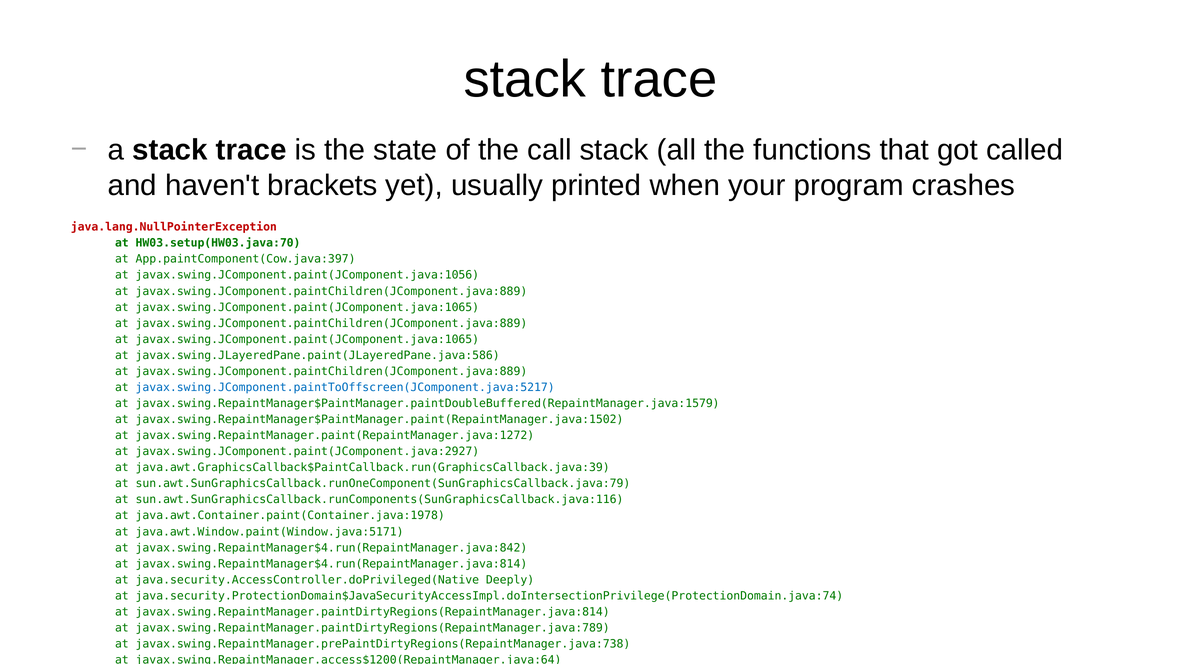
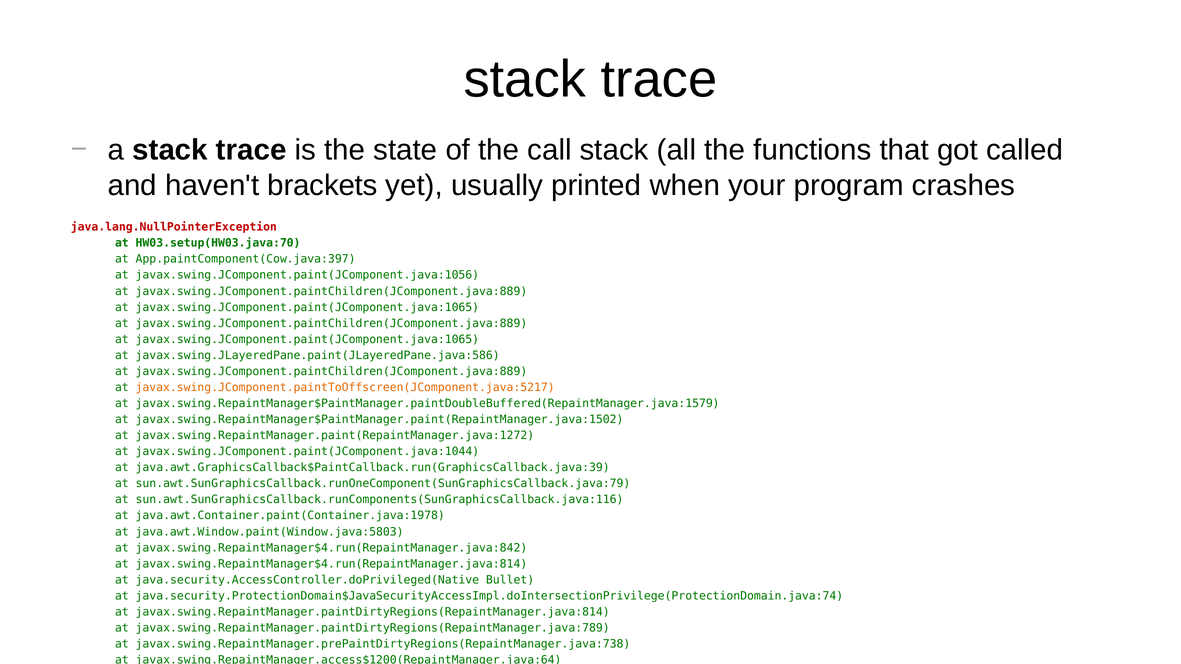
javax.swing.JComponent.paintToOffscreen(JComponent.java:5217 colour: blue -> orange
javax.swing.JComponent.paint(JComponent.java:2927: javax.swing.JComponent.paint(JComponent.java:2927 -> javax.swing.JComponent.paint(JComponent.java:1044
java.awt.Window.paint(Window.java:5171: java.awt.Window.paint(Window.java:5171 -> java.awt.Window.paint(Window.java:5803
Deeply: Deeply -> Bullet
